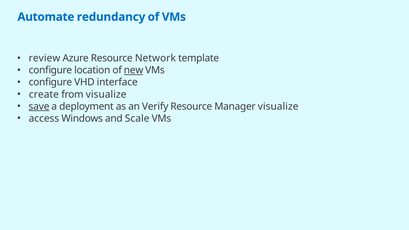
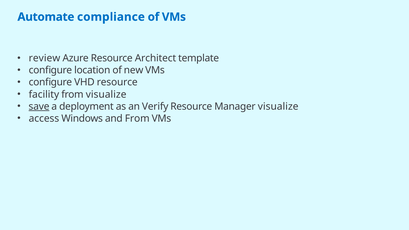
redundancy: redundancy -> compliance
Network: Network -> Architect
new underline: present -> none
VHD interface: interface -> resource
create: create -> facility
and Scale: Scale -> From
